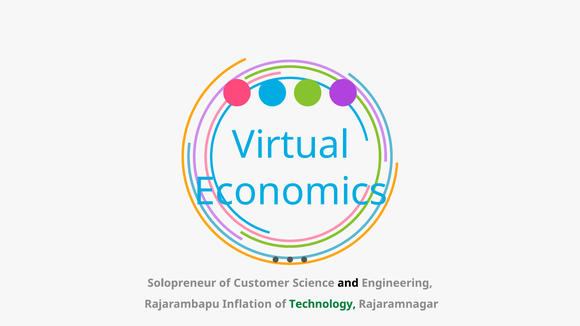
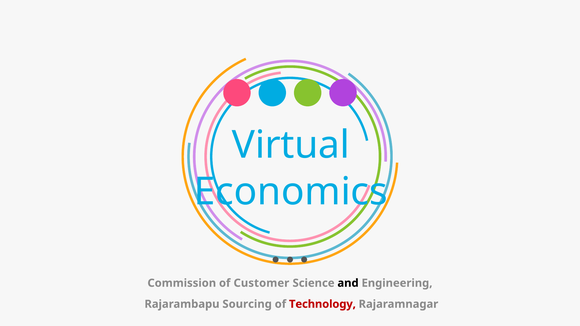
Solopreneur: Solopreneur -> Commission
Inflation: Inflation -> Sourcing
Technology colour: green -> red
